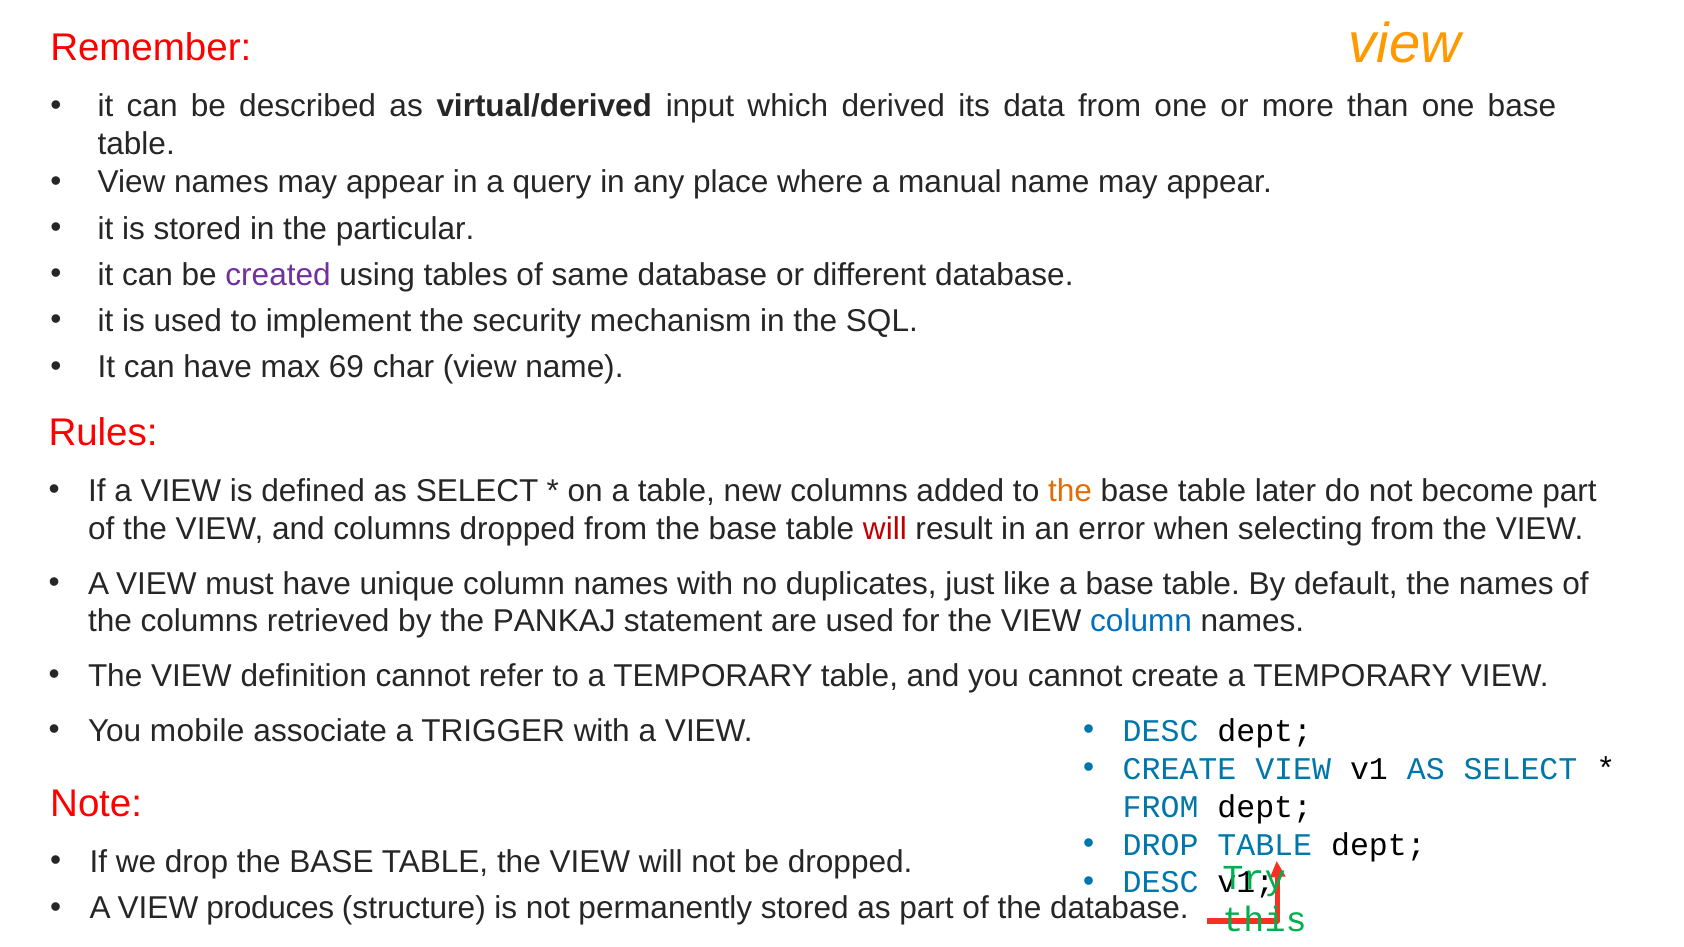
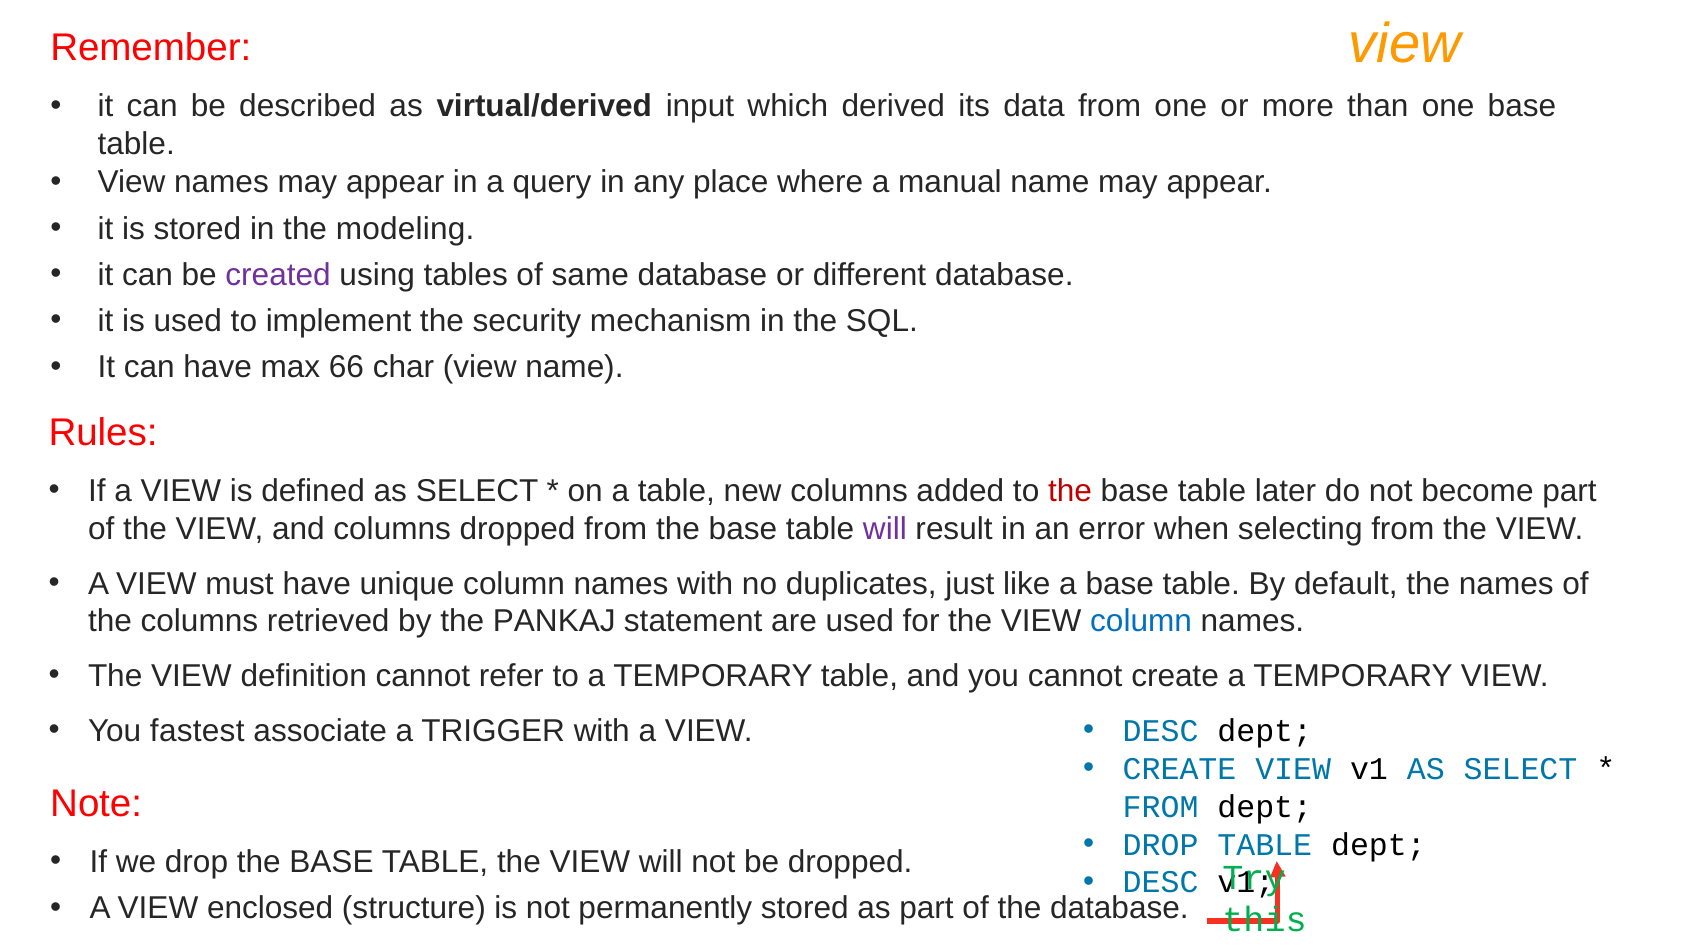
particular: particular -> modeling
69: 69 -> 66
the at (1070, 491) colour: orange -> red
will at (885, 529) colour: red -> purple
mobile: mobile -> fastest
produces: produces -> enclosed
